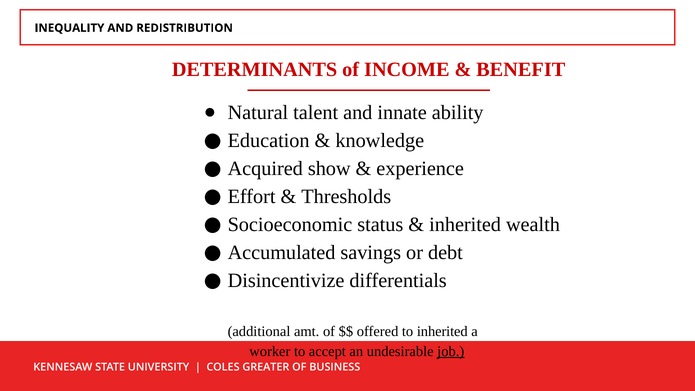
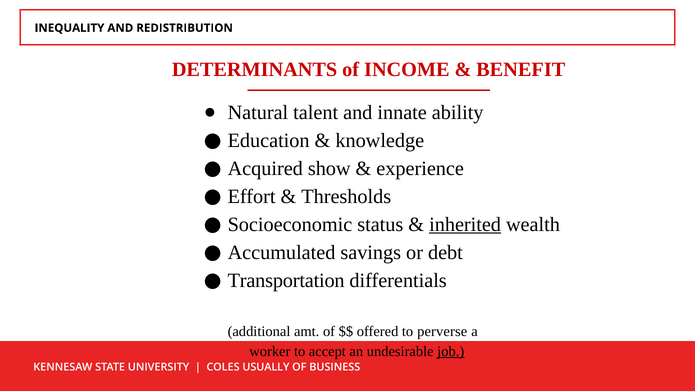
inherited at (465, 224) underline: none -> present
Disincentivize: Disincentivize -> Transportation
to inherited: inherited -> perverse
GREATER: GREATER -> USUALLY
